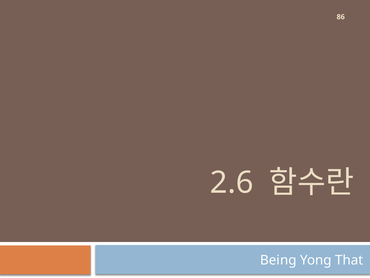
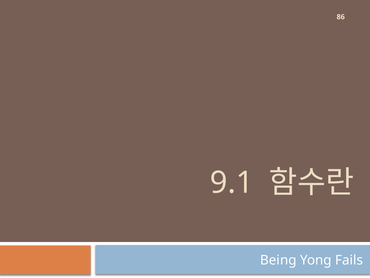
2.6: 2.6 -> 9.1
That: That -> Fails
